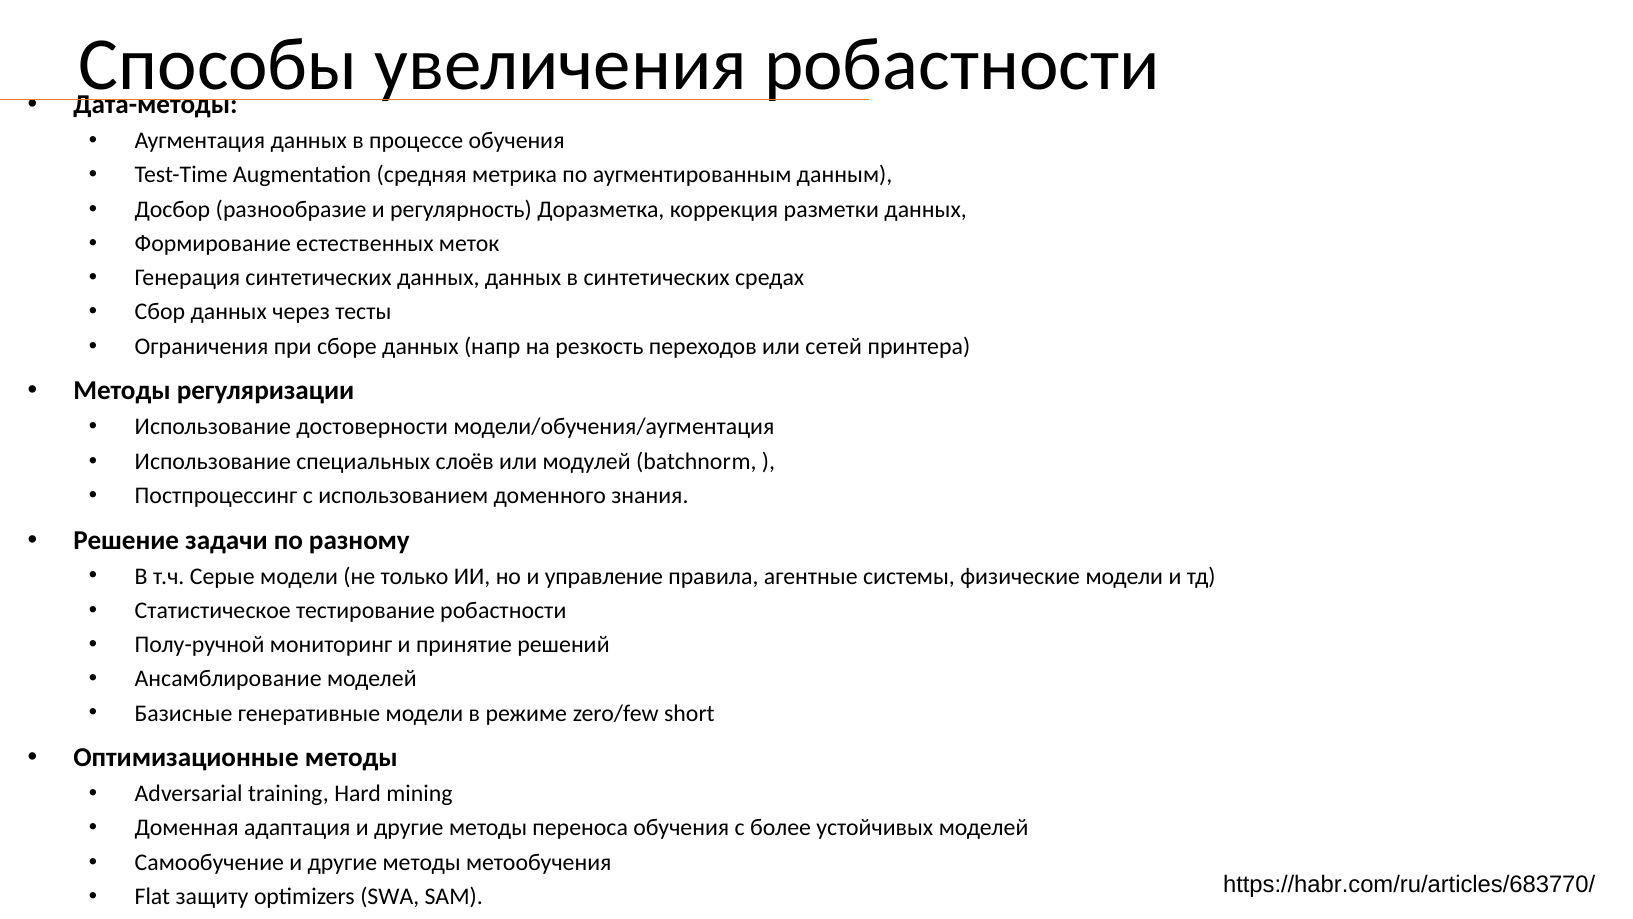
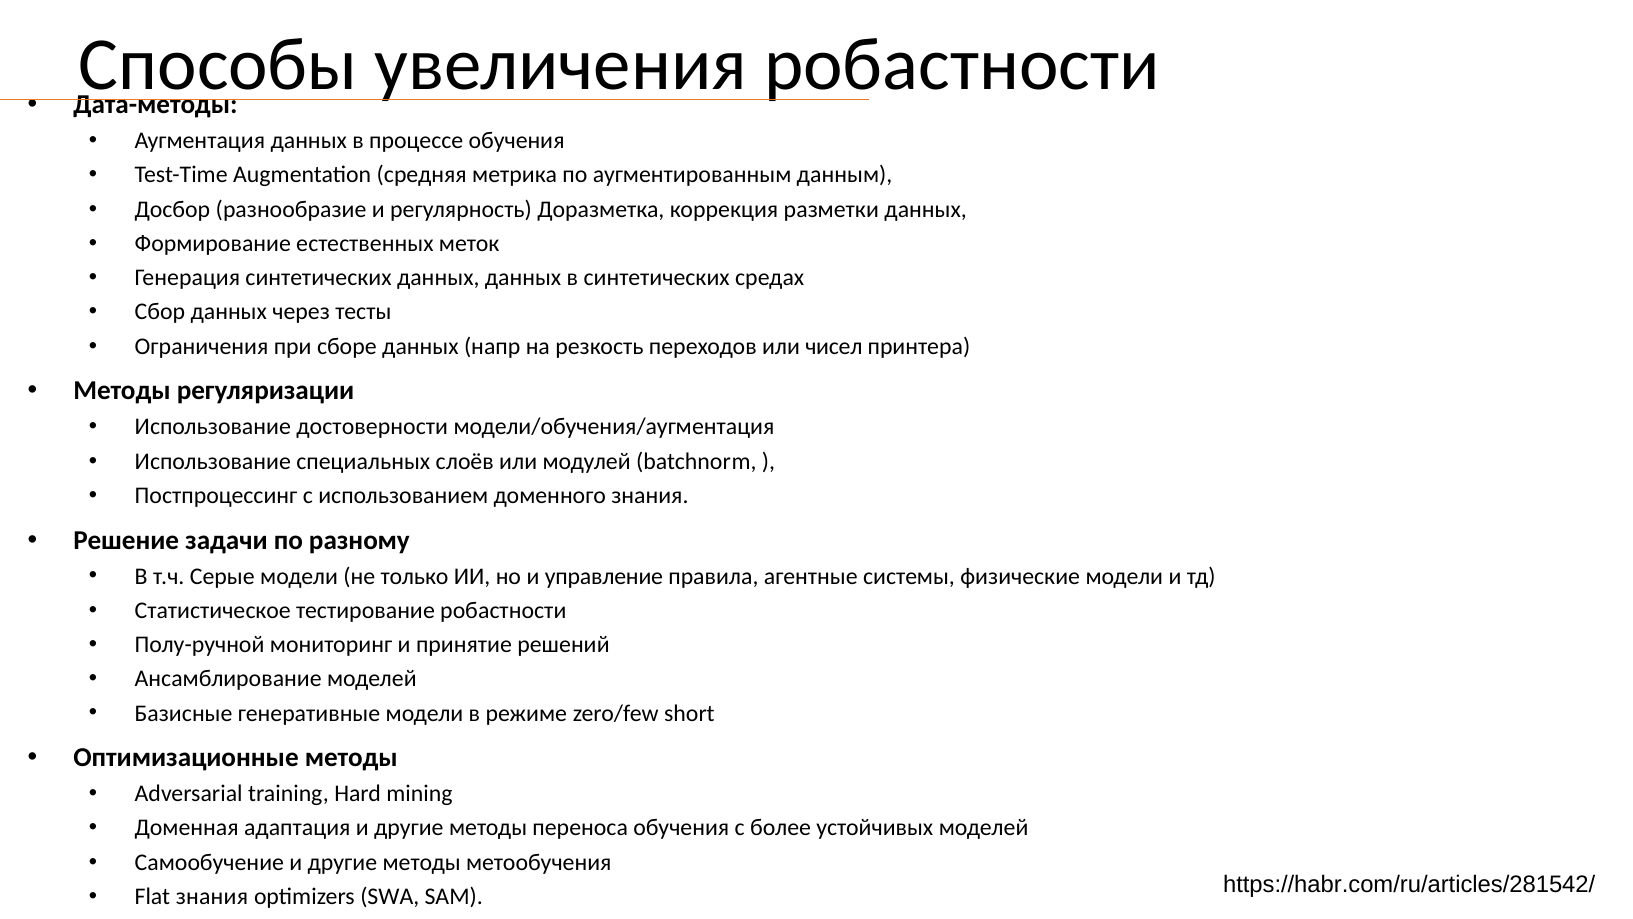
сетей: сетей -> чисел
https://habr.com/ru/articles/683770/: https://habr.com/ru/articles/683770/ -> https://habr.com/ru/articles/281542/
Flat защиту: защиту -> знания
